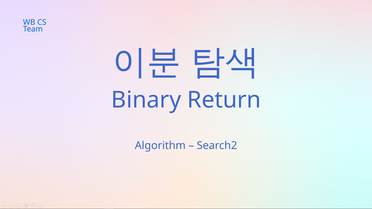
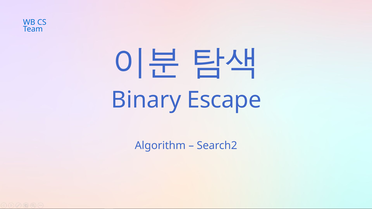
Return: Return -> Escape
